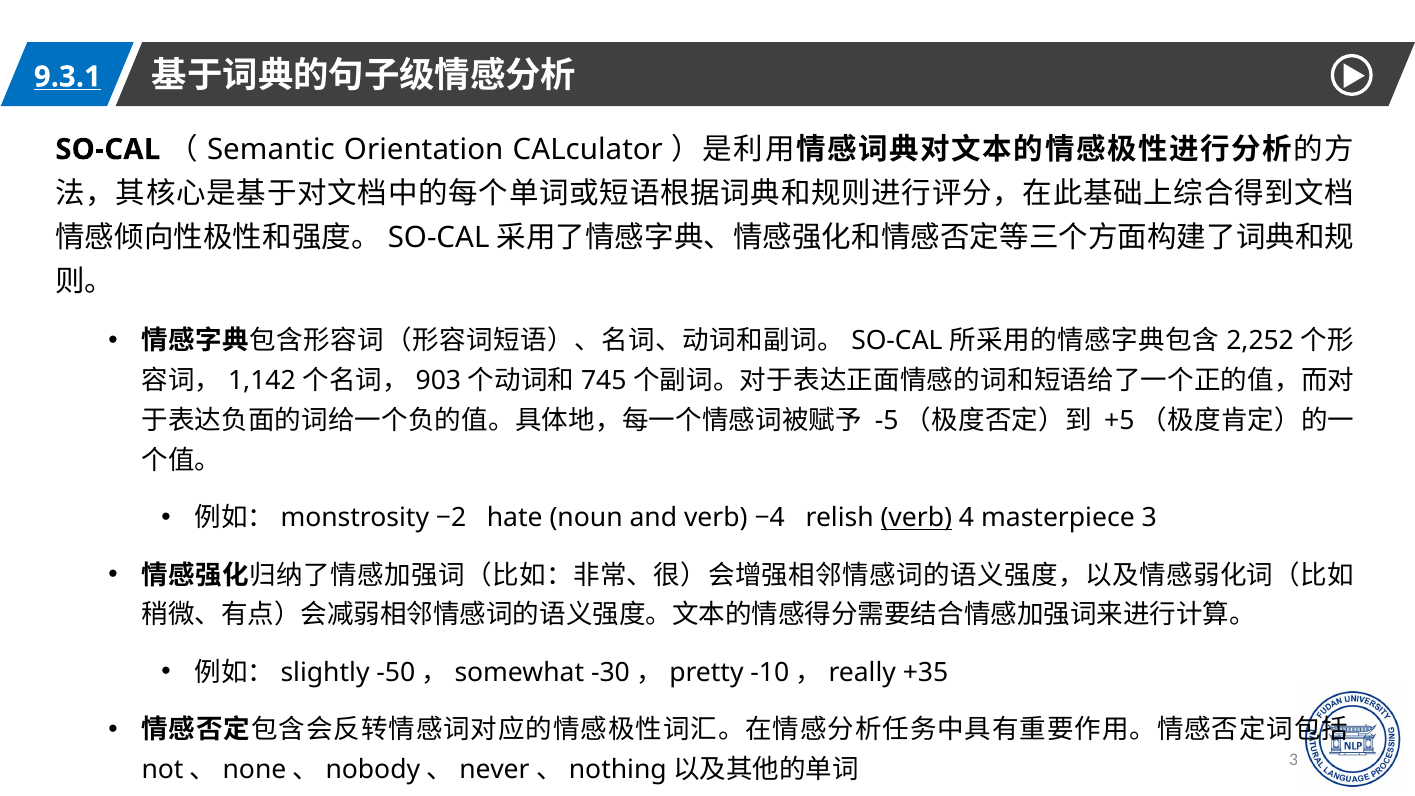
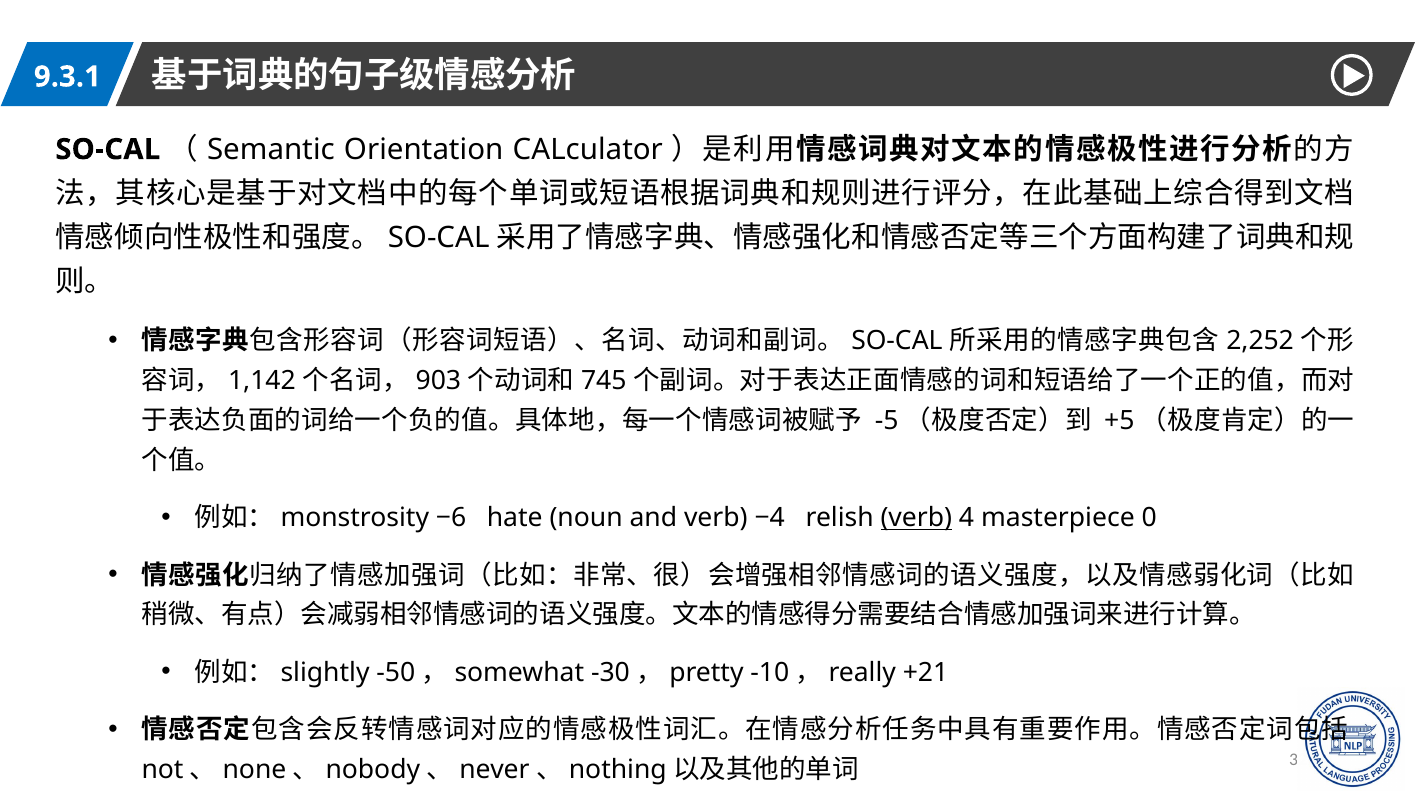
9.3.1 underline: present -> none
−2: −2 -> −6
3: 3 -> 0
+35: +35 -> +21
